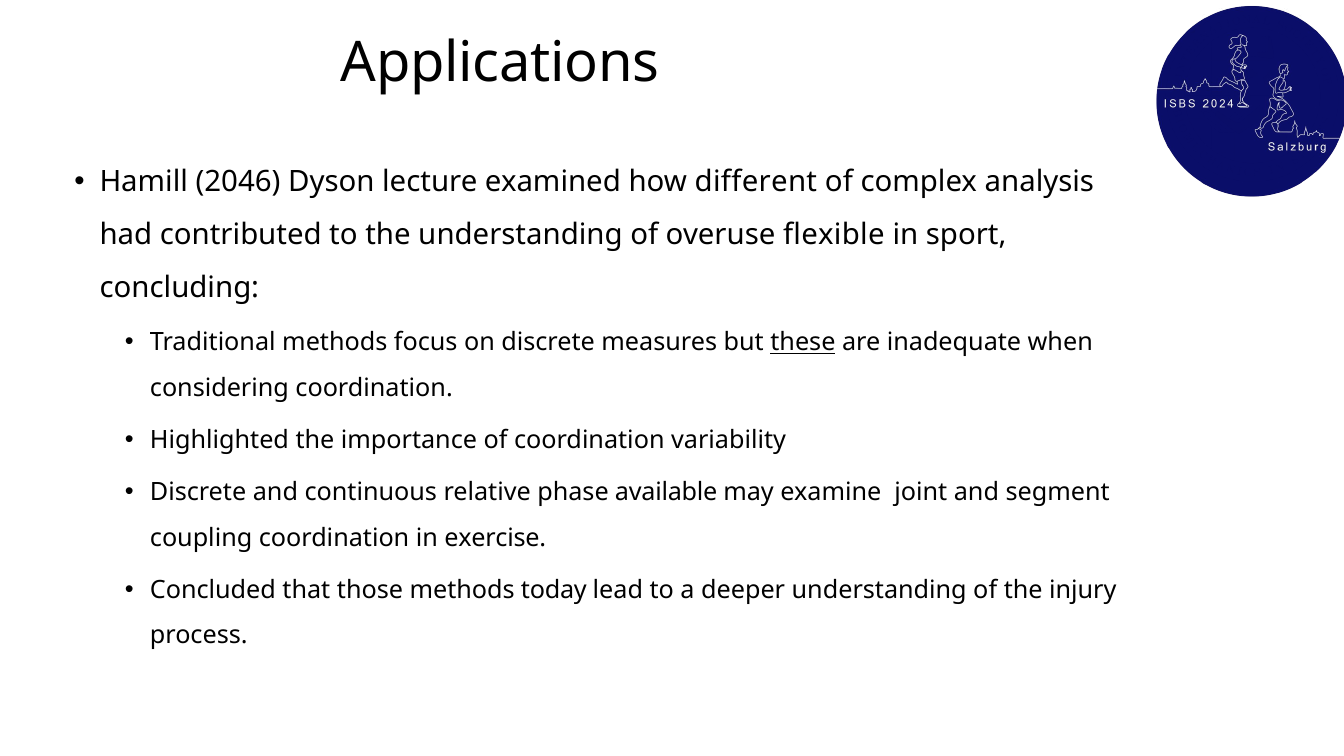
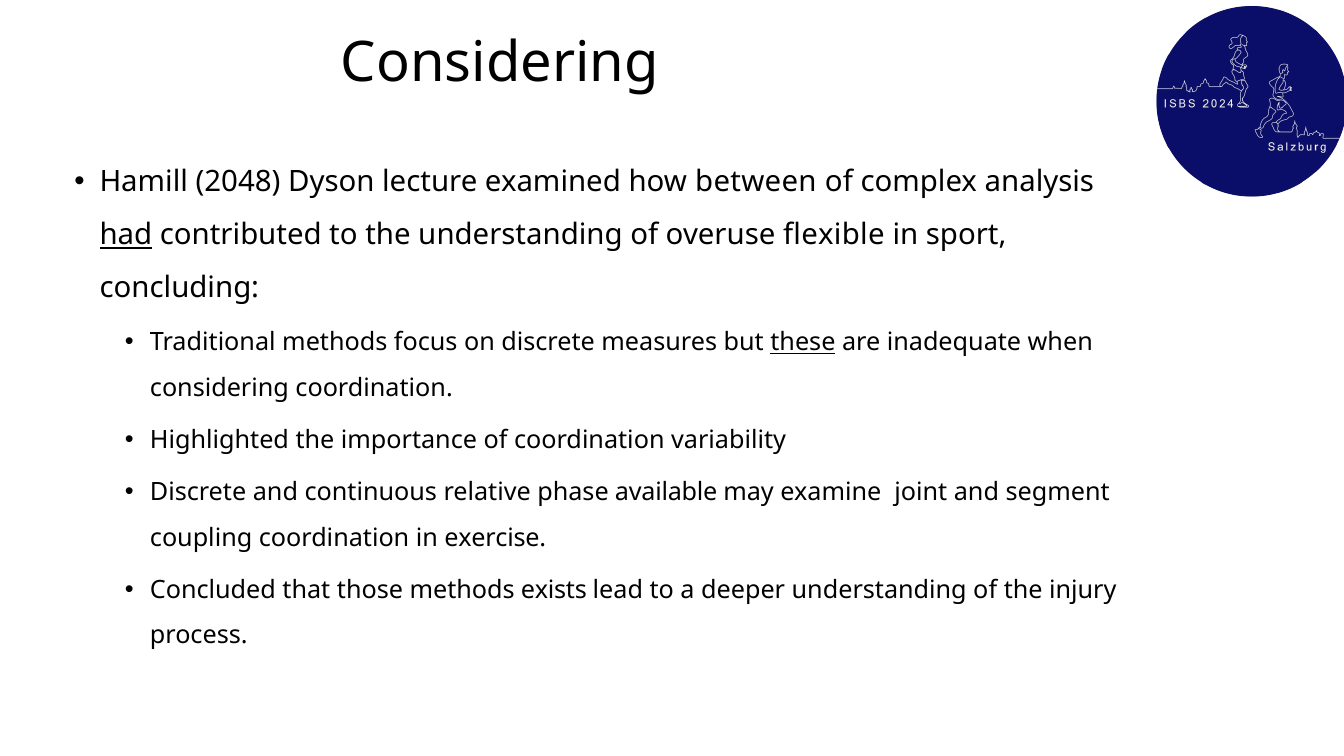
Applications at (500, 63): Applications -> Considering
2046: 2046 -> 2048
different: different -> between
had underline: none -> present
today: today -> exists
